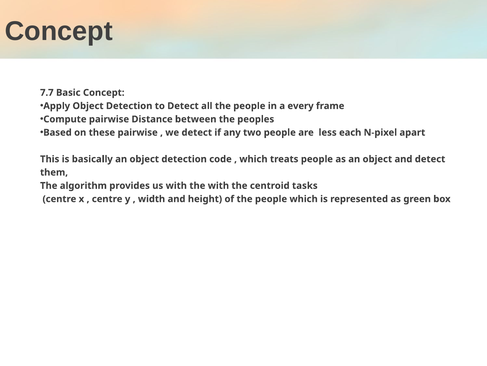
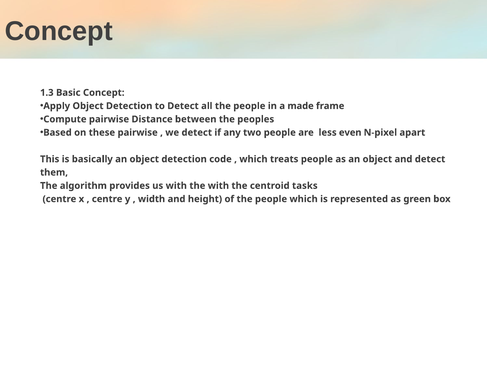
7.7: 7.7 -> 1.3
every: every -> made
each: each -> even
